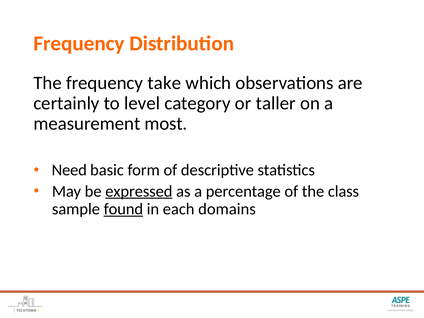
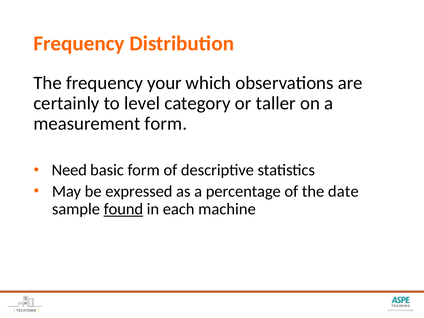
take: take -> your
measurement most: most -> form
expressed underline: present -> none
class: class -> date
domains: domains -> machine
